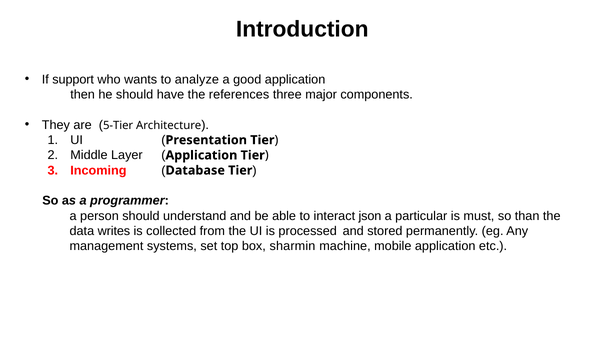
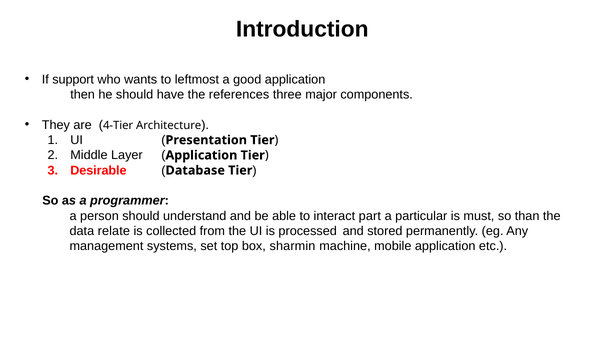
analyze: analyze -> leftmost
5-Tier: 5-Tier -> 4-Tier
Incoming: Incoming -> Desirable
json: json -> part
writes: writes -> relate
